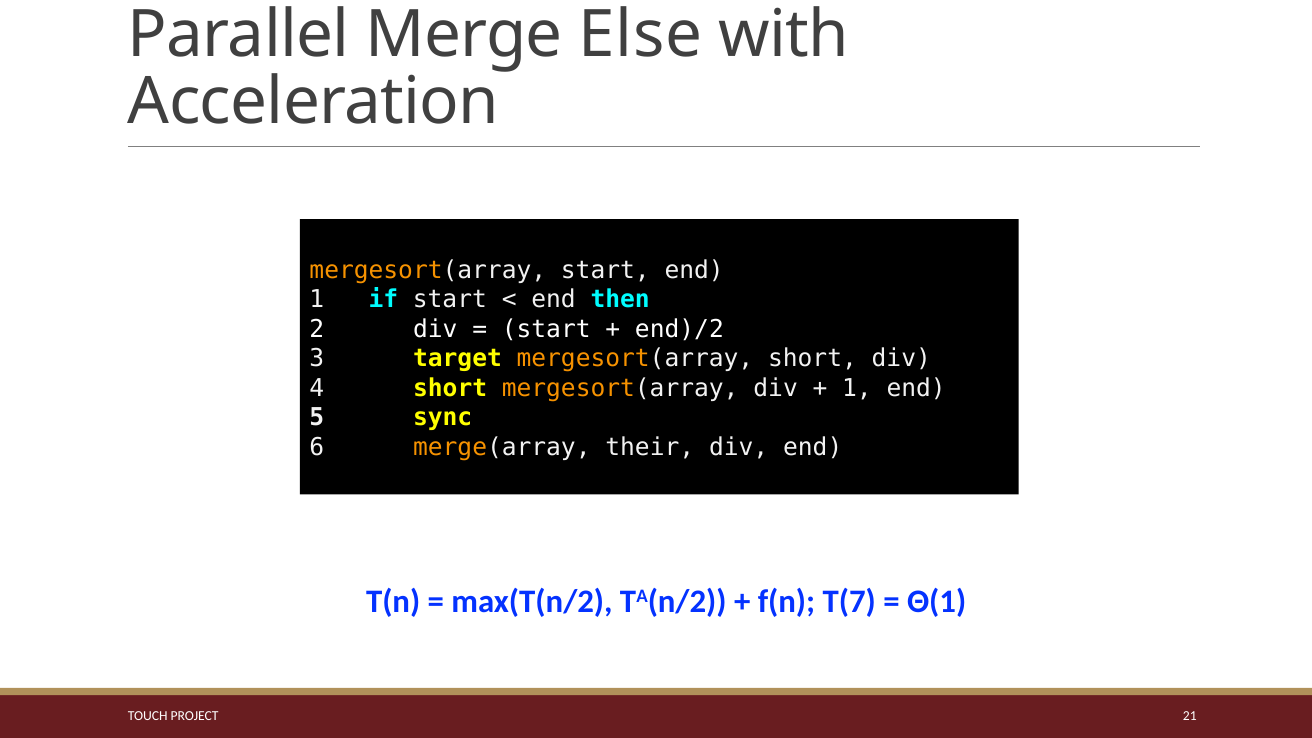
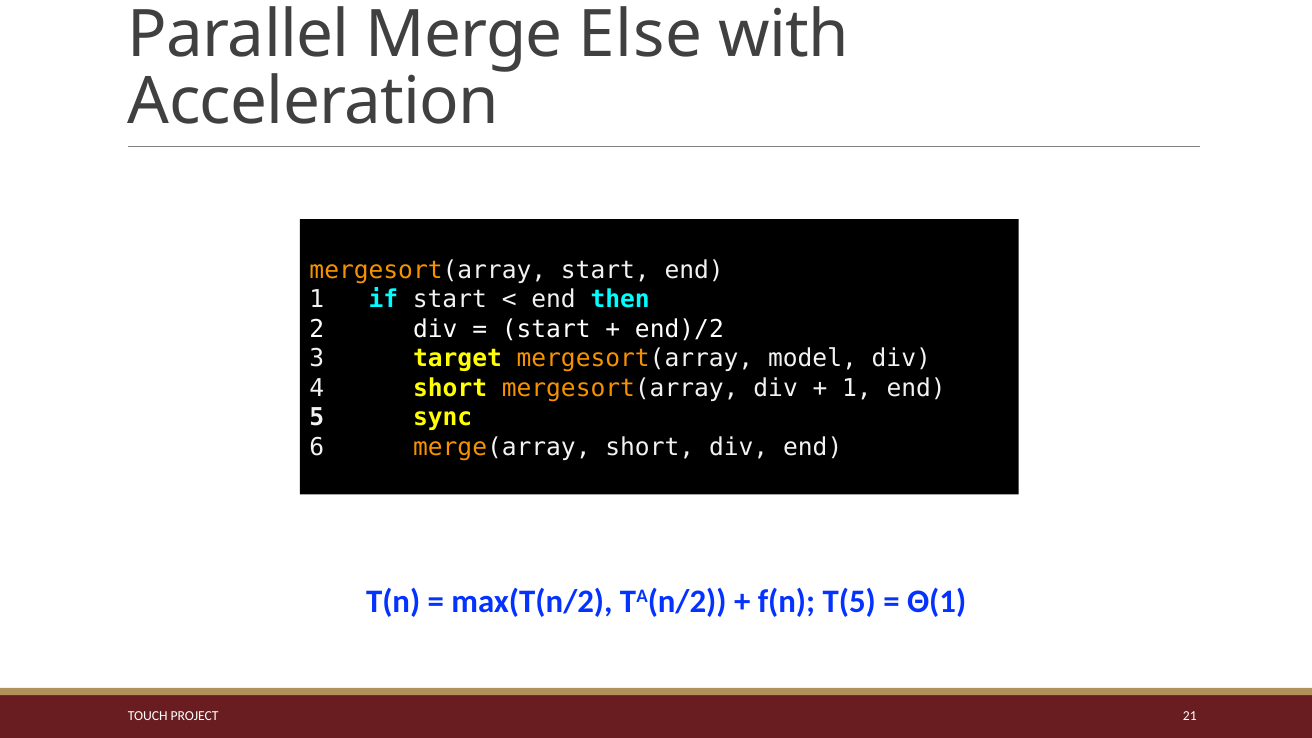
mergesort(array short: short -> model
merge(array their: their -> short
T(7: T(7 -> T(5
